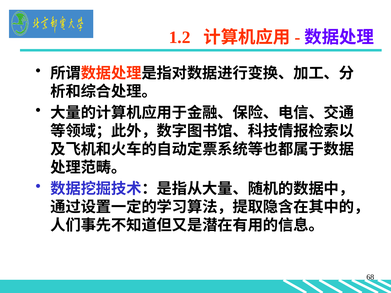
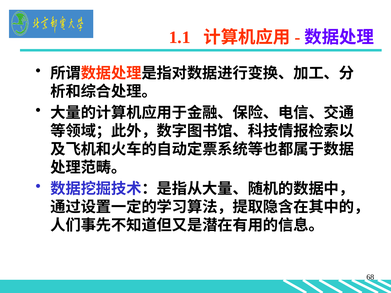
1.2: 1.2 -> 1.1
